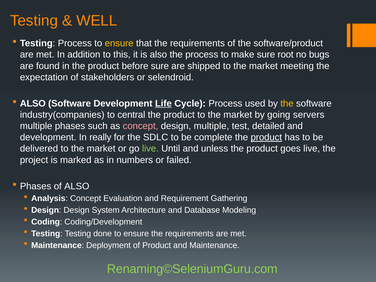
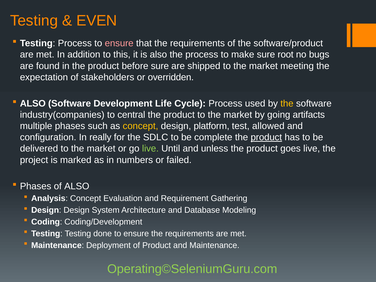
WELL: WELL -> EVEN
ensure at (119, 43) colour: yellow -> pink
selendroid: selendroid -> overridden
Life underline: present -> none
servers: servers -> artifacts
concept at (140, 126) colour: pink -> yellow
design multiple: multiple -> platform
detailed: detailed -> allowed
development at (48, 137): development -> configuration
Renaming©SeleniumGuru.com: Renaming©SeleniumGuru.com -> Operating©SeleniumGuru.com
